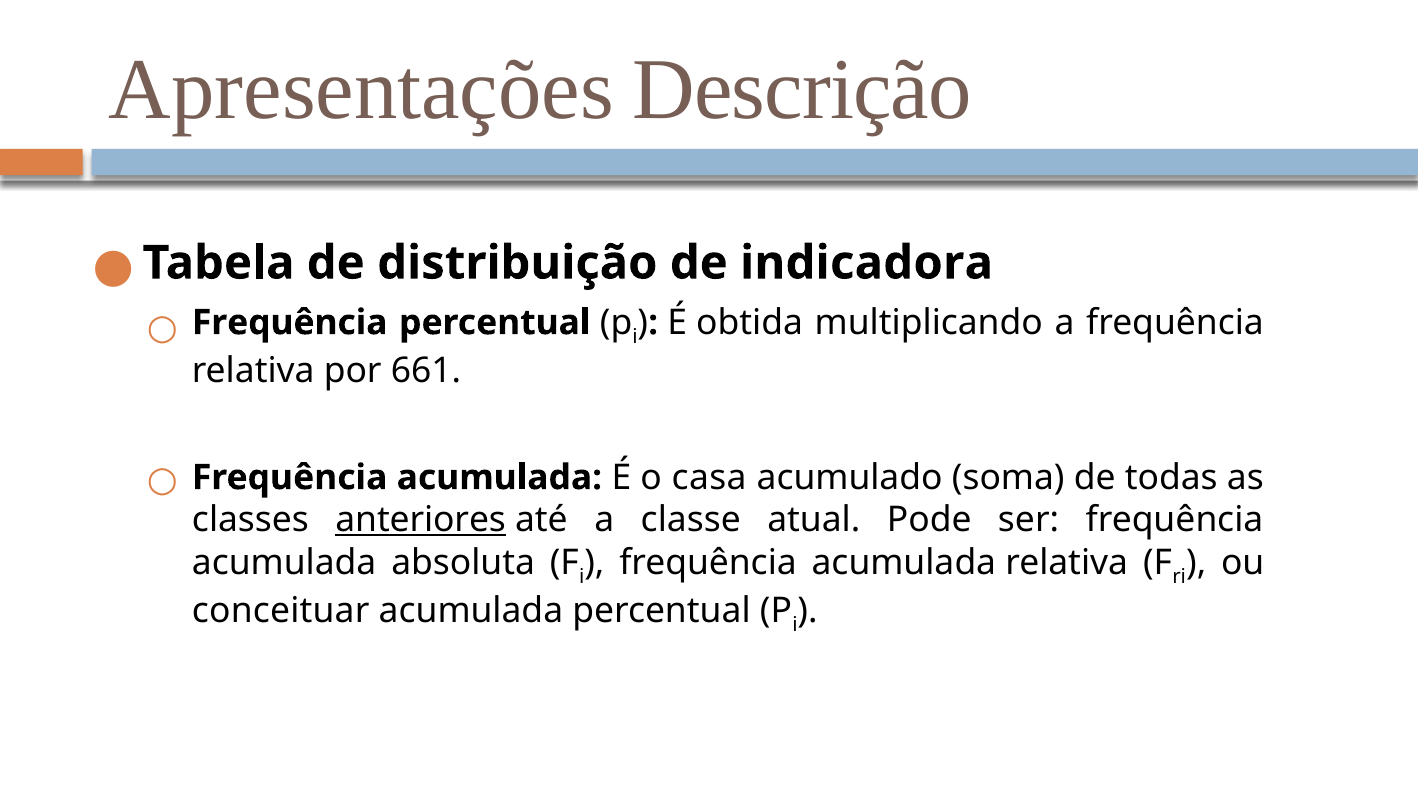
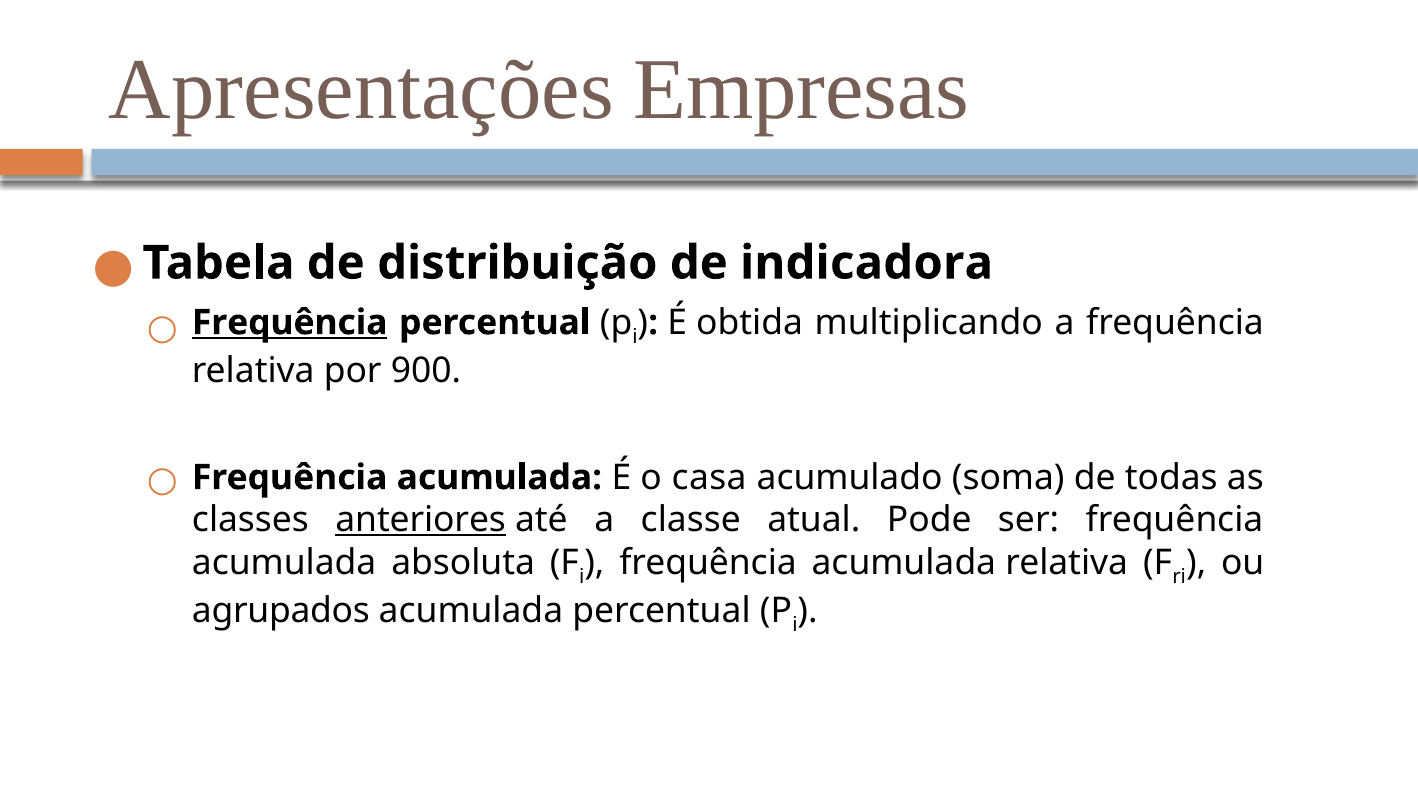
Descrição: Descrição -> Empresas
Frequência at (290, 323) underline: none -> present
661: 661 -> 900
conceituar: conceituar -> agrupados
